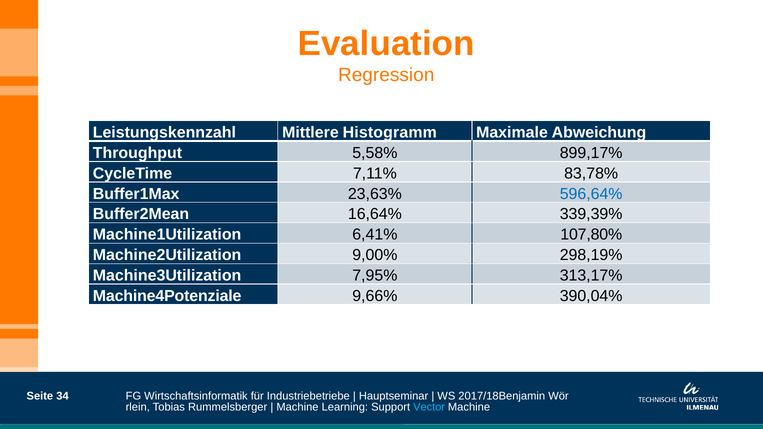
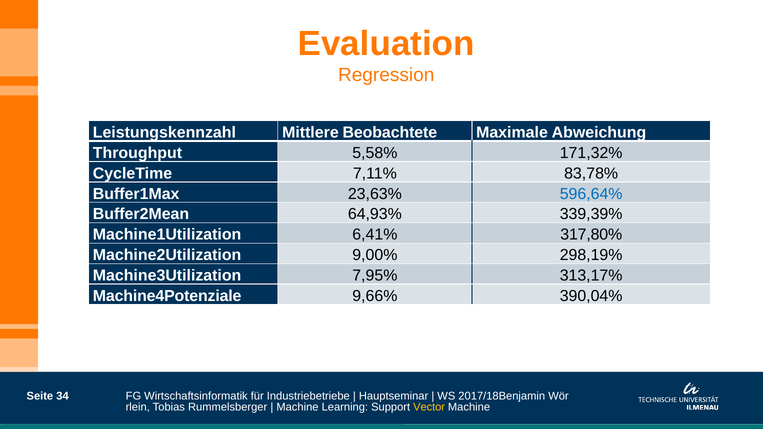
Histogramm: Histogramm -> Beobachtete
899,17%: 899,17% -> 171,32%
16,64%: 16,64% -> 64,93%
107,80%: 107,80% -> 317,80%
Vector colour: light blue -> yellow
